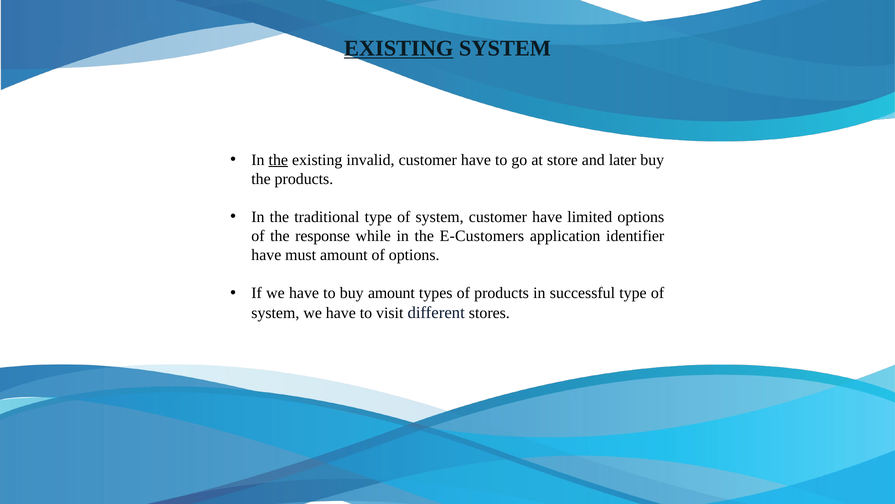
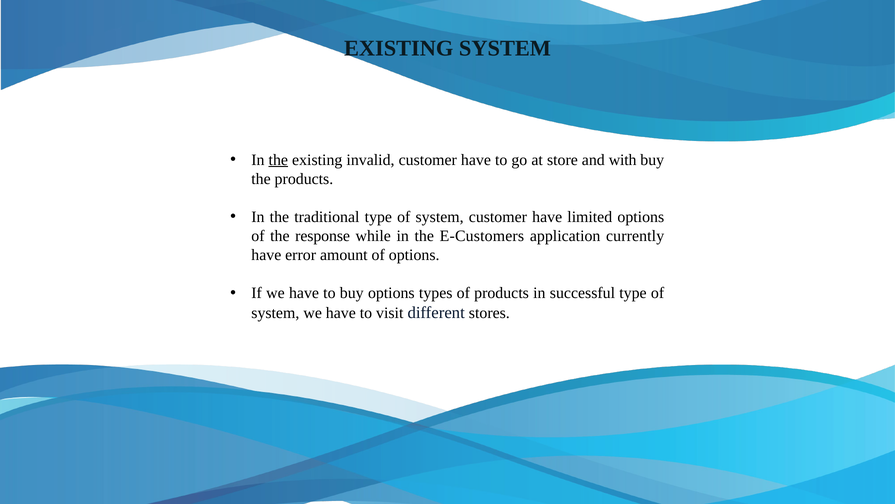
EXISTING at (399, 48) underline: present -> none
later: later -> with
identifier: identifier -> currently
must: must -> error
buy amount: amount -> options
